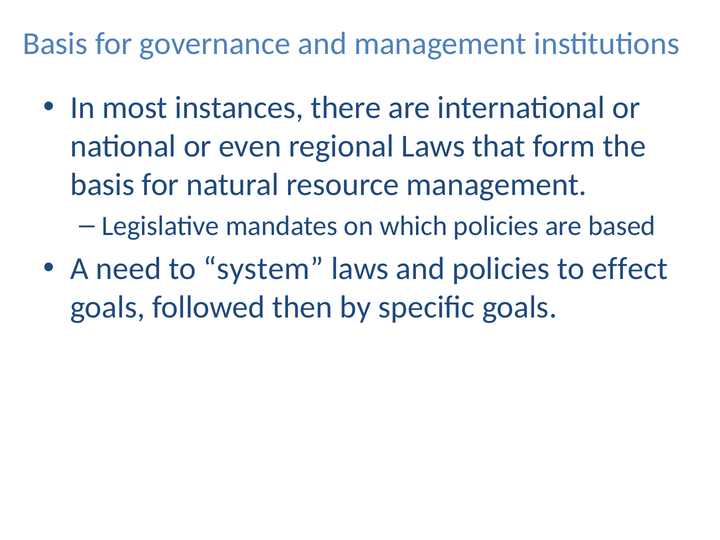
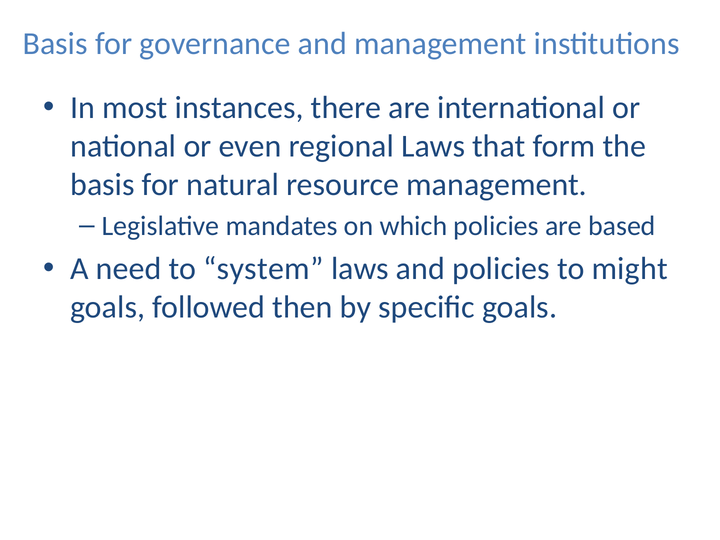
effect: effect -> might
